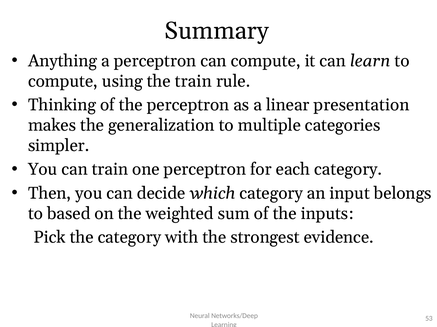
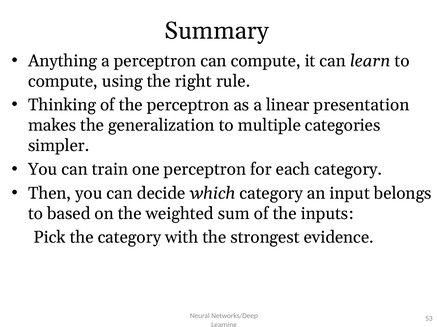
the train: train -> right
